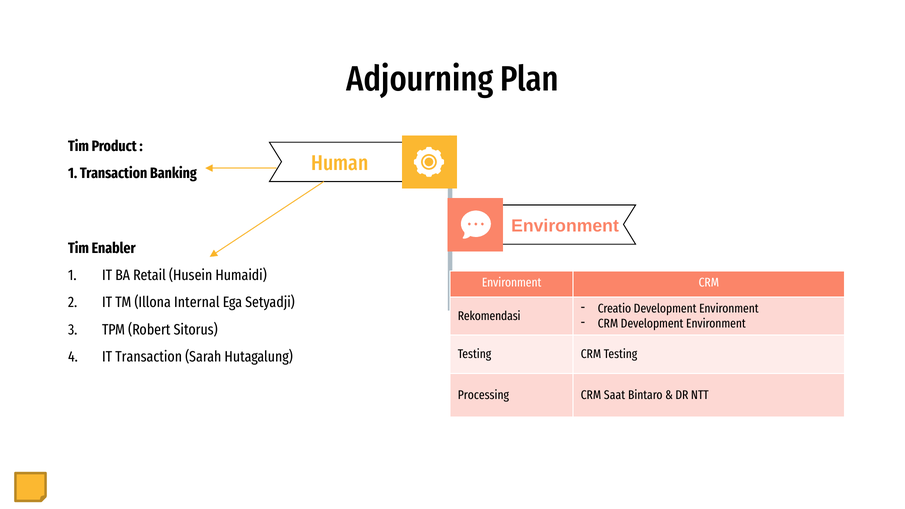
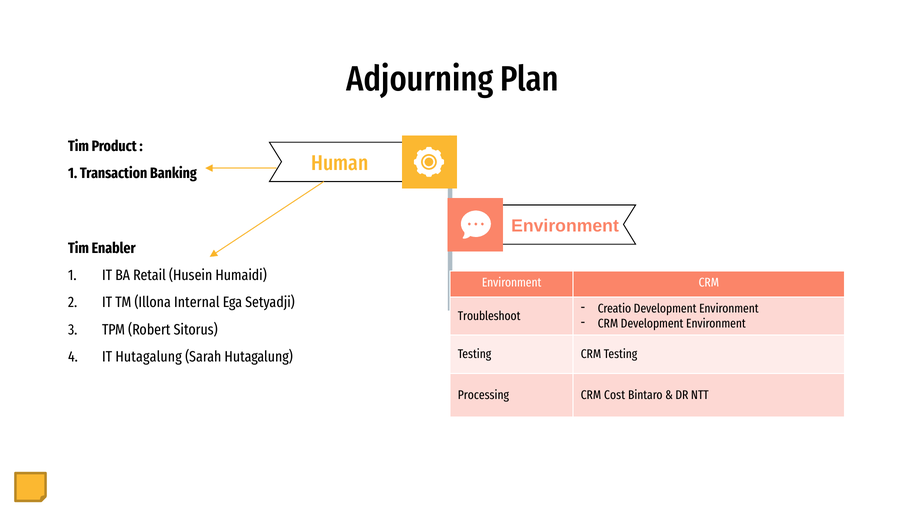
Rekomendasi: Rekomendasi -> Troubleshoot
IT Transaction: Transaction -> Hutagalung
Saat: Saat -> Cost
